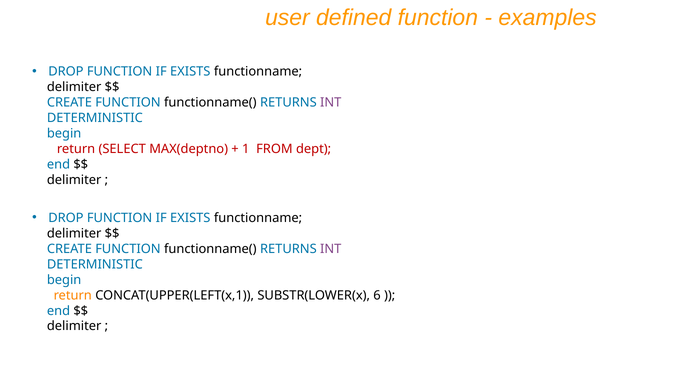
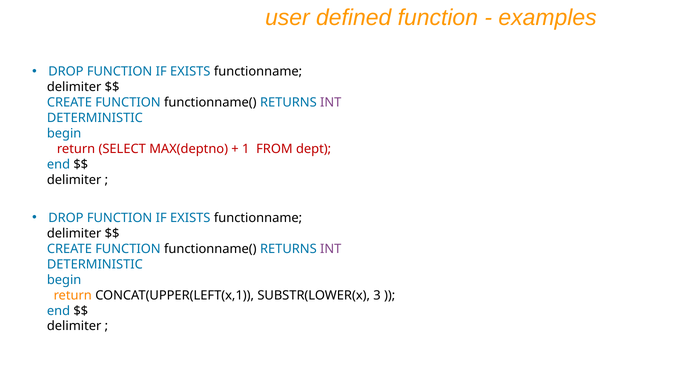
6: 6 -> 3
